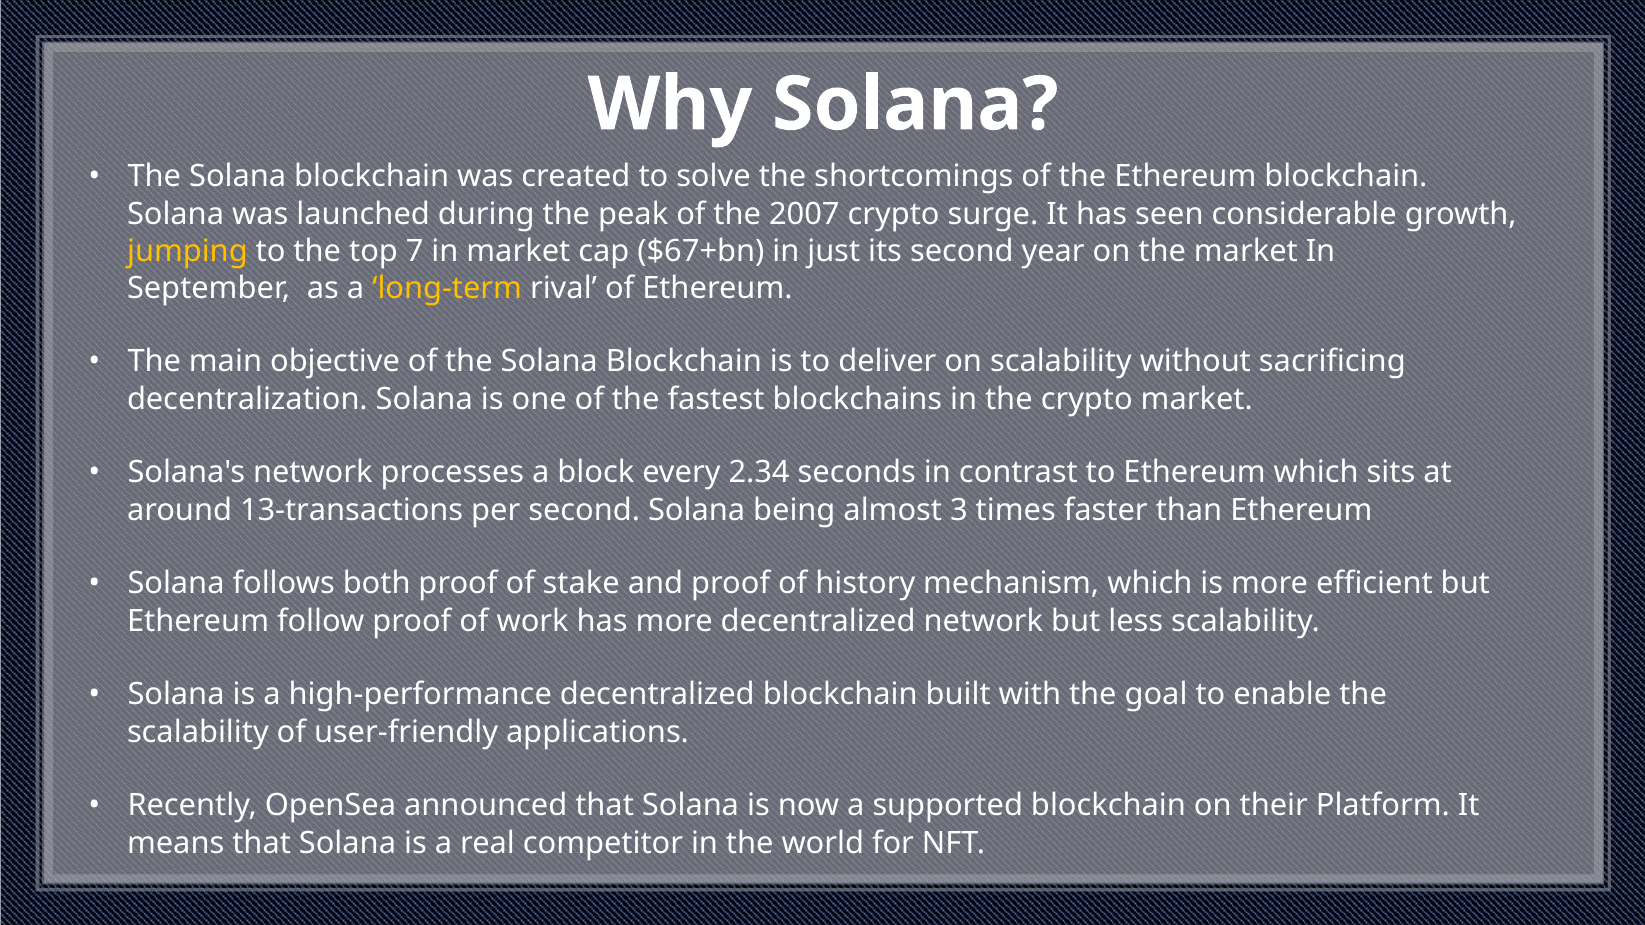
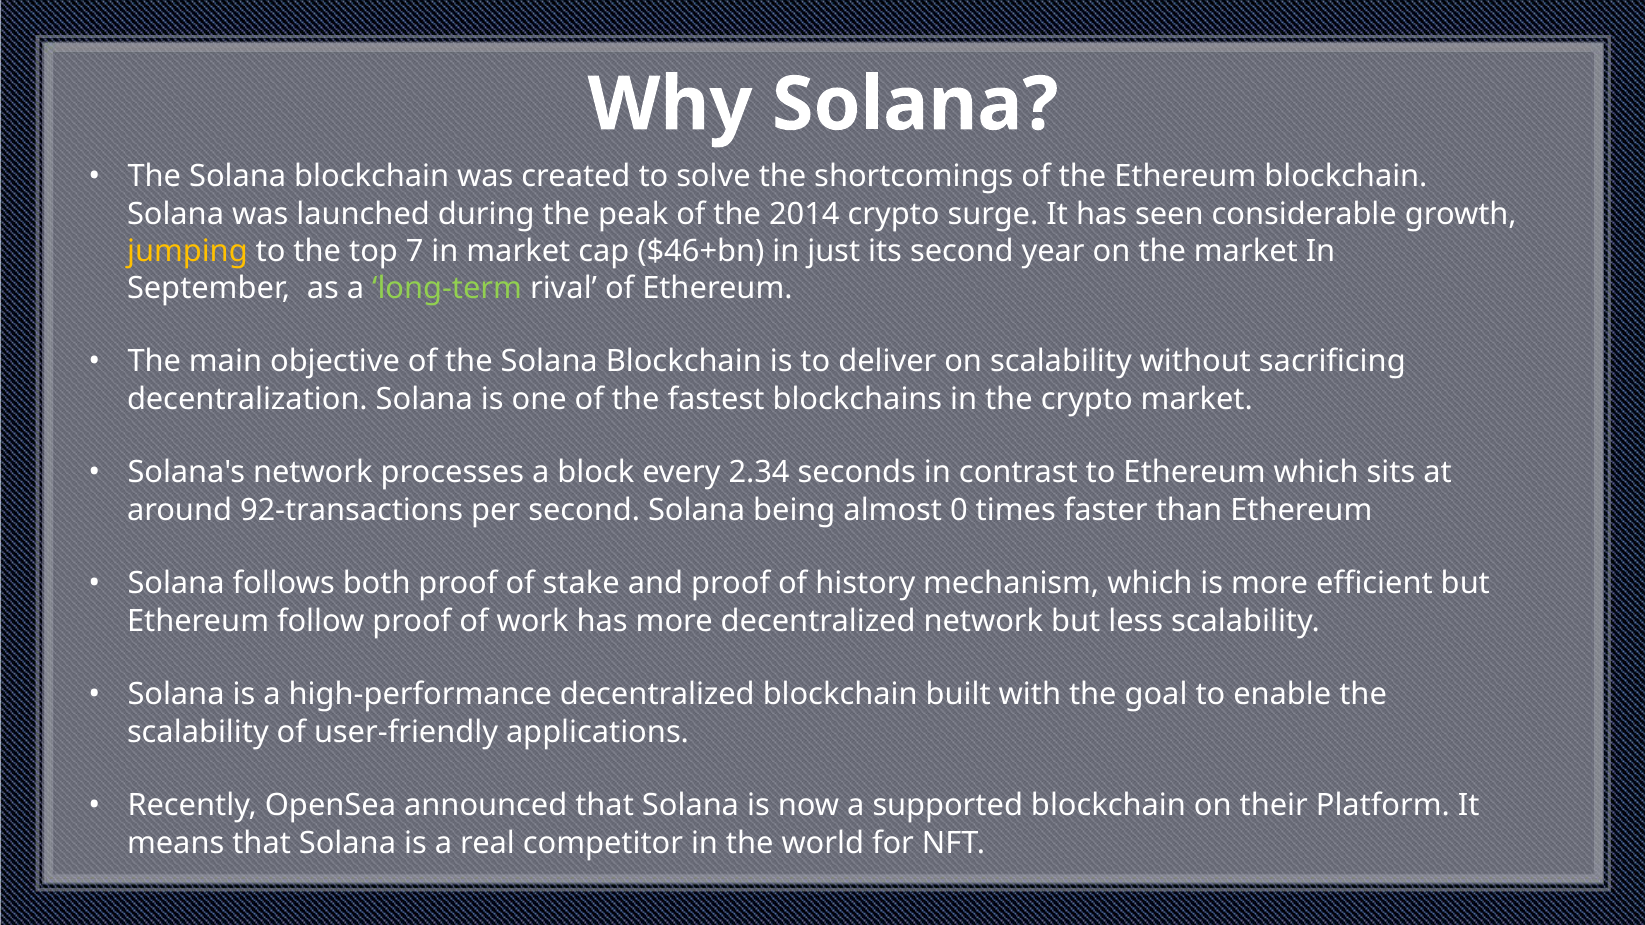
2007: 2007 -> 2014
$67+bn: $67+bn -> $46+bn
long-term colour: yellow -> light green
13-transactions: 13-transactions -> 92-transactions
3: 3 -> 0
